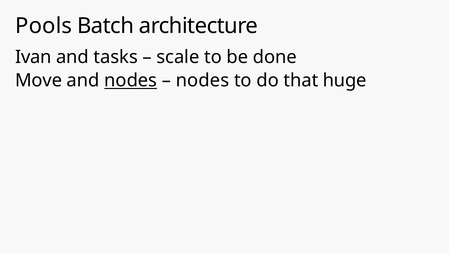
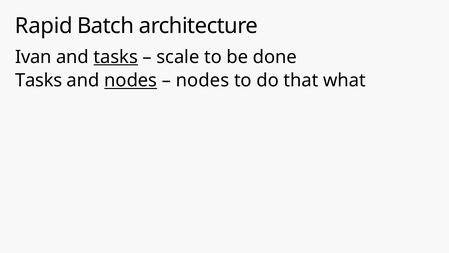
Pools: Pools -> Rapid
tasks at (116, 57) underline: none -> present
Move at (39, 80): Move -> Tasks
huge: huge -> what
